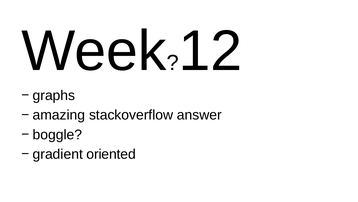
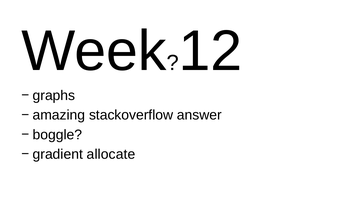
oriented: oriented -> allocate
